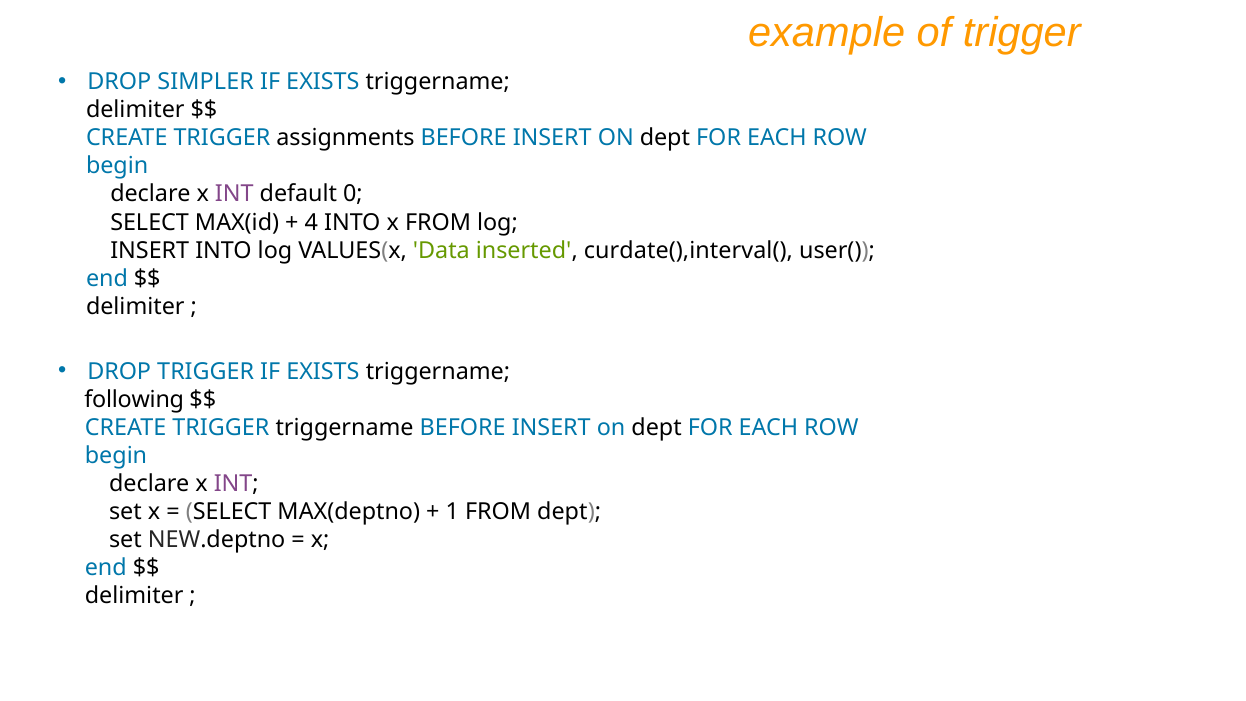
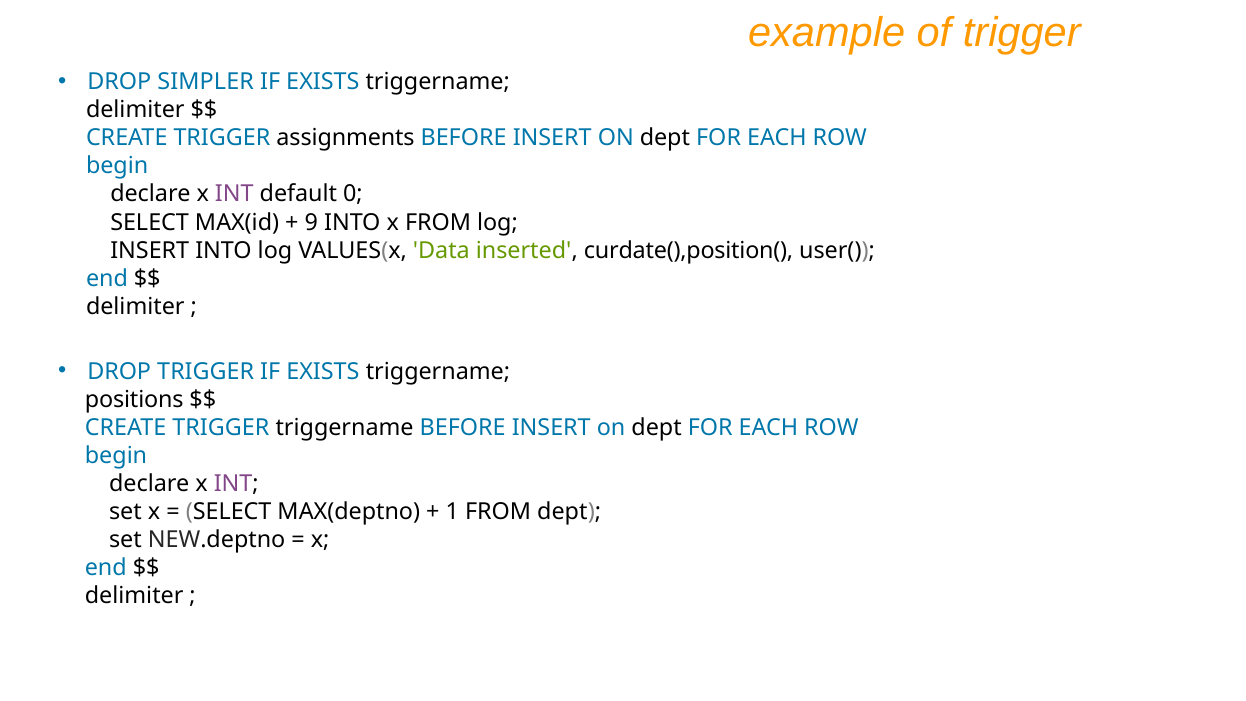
4: 4 -> 9
curdate(),interval(: curdate(),interval( -> curdate(),position(
following: following -> positions
